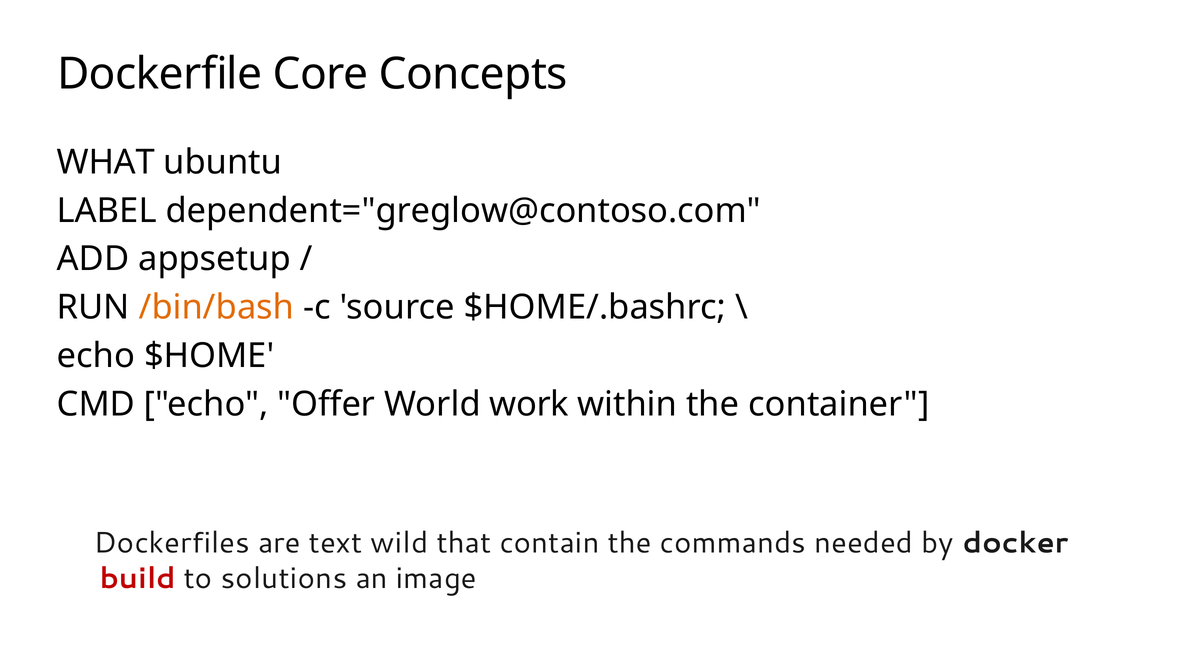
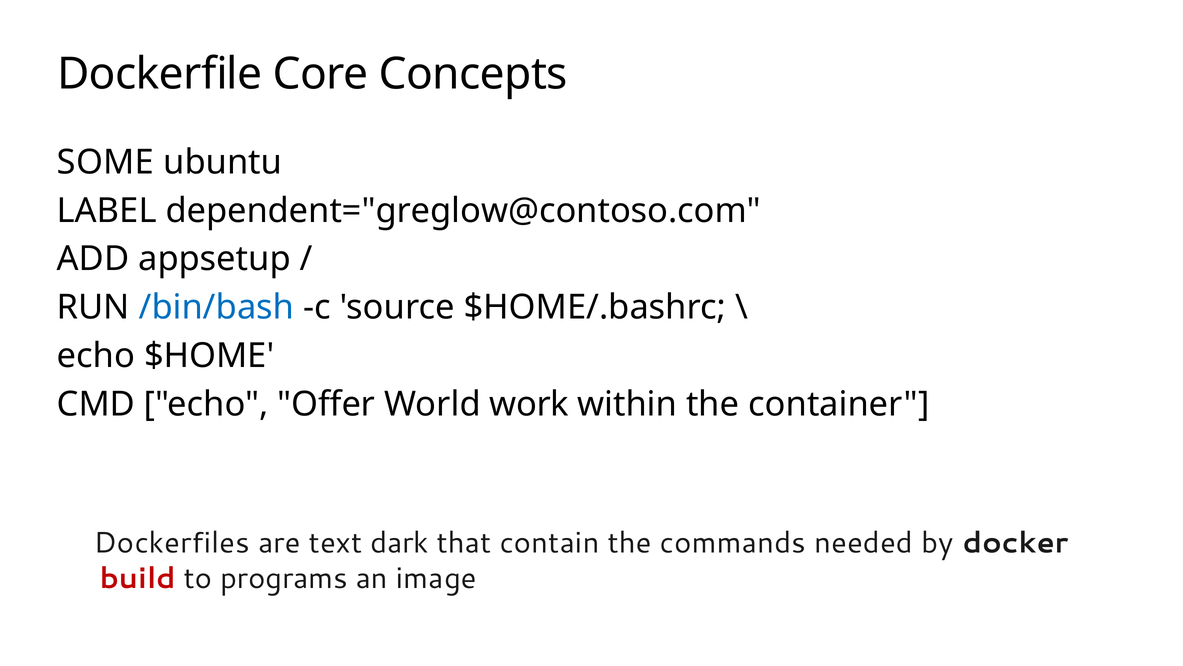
WHAT: WHAT -> SOME
/bin/bash colour: orange -> blue
wild: wild -> dark
solutions: solutions -> programs
